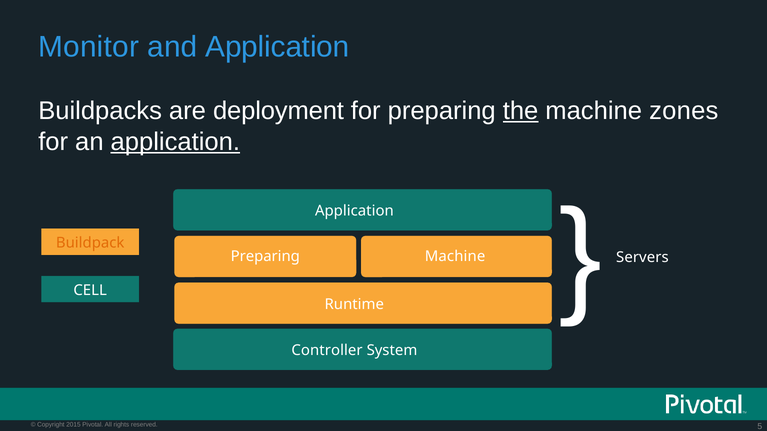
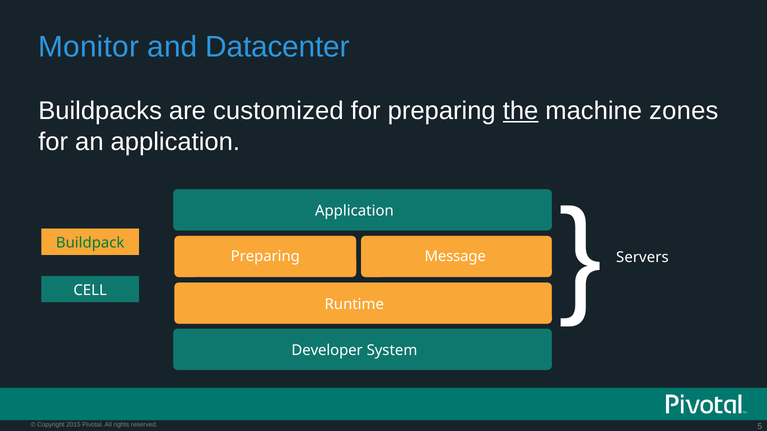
and Application: Application -> Datacenter
deployment: deployment -> customized
application at (175, 142) underline: present -> none
Buildpack colour: orange -> green
Machine at (455, 257): Machine -> Message
Controller: Controller -> Developer
